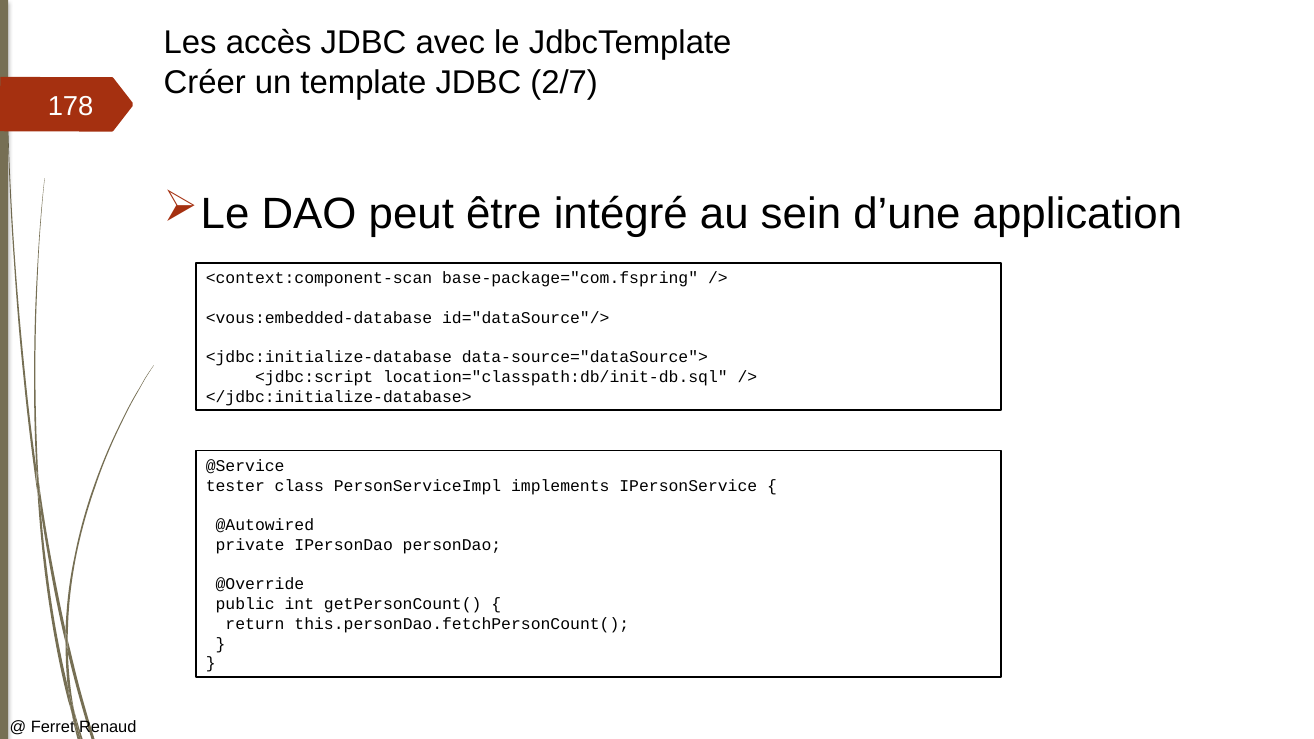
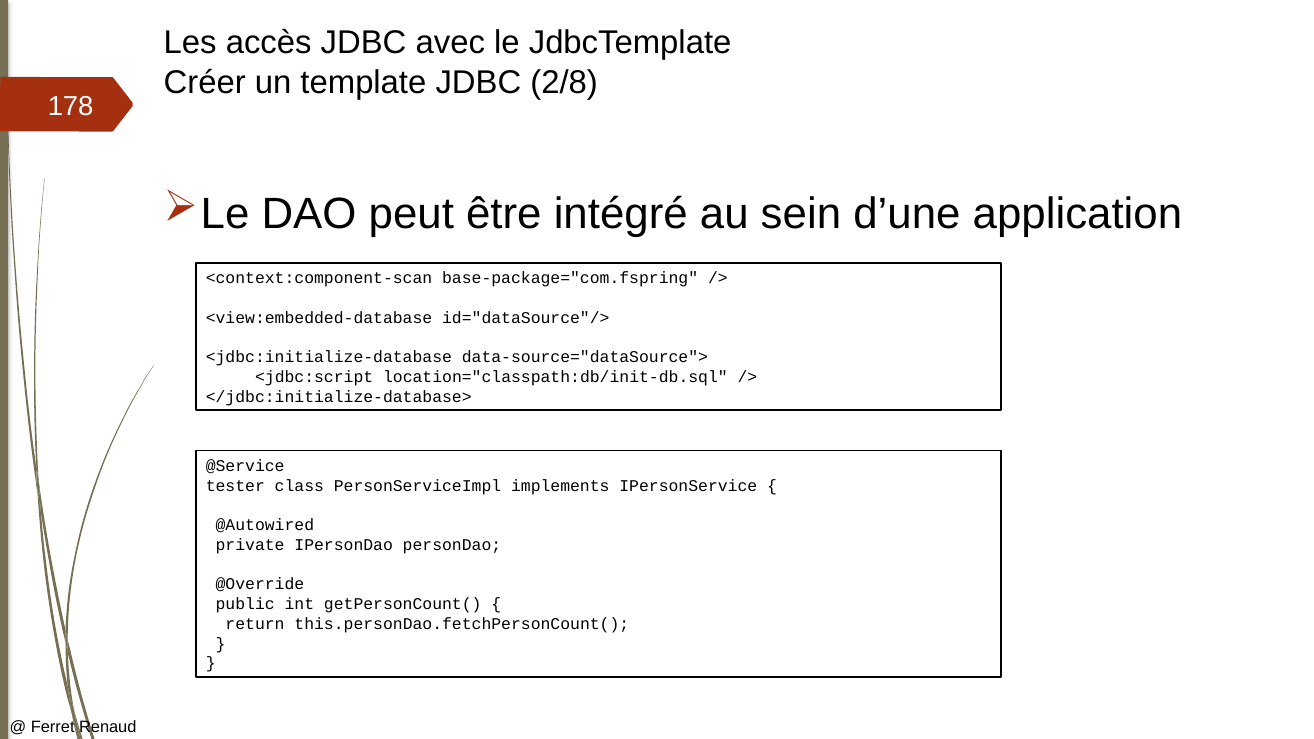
2/7: 2/7 -> 2/8
<vous:embedded-database: <vous:embedded-database -> <view:embedded-database
